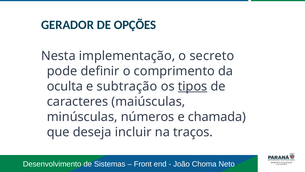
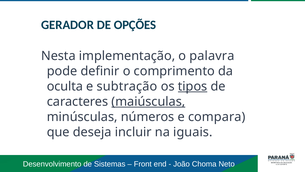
secreto: secreto -> palavra
maiúsculas underline: none -> present
chamada: chamada -> compara
traços: traços -> iguais
